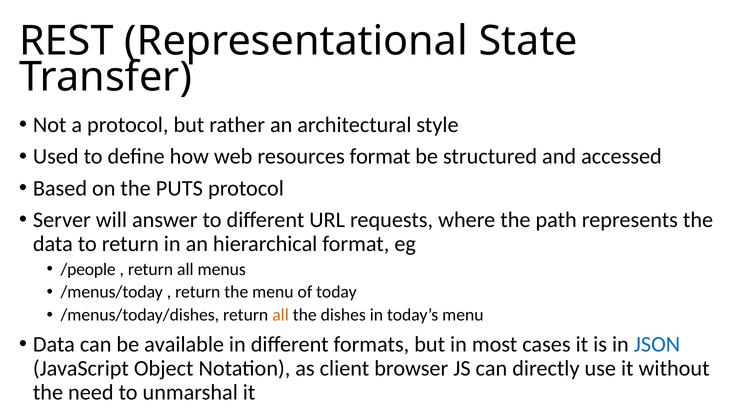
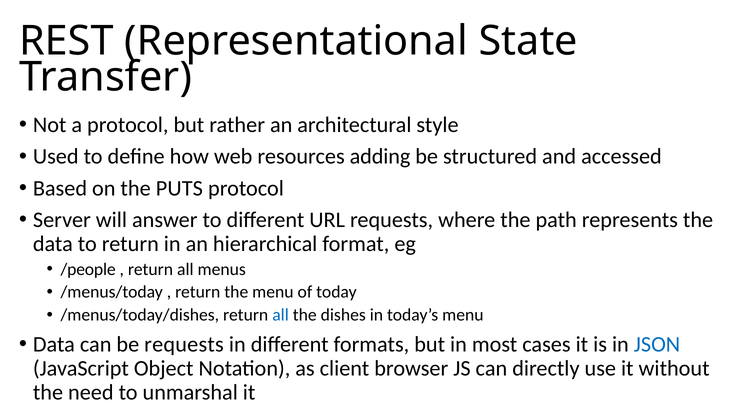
resources format: format -> adding
all at (281, 315) colour: orange -> blue
be available: available -> requests
